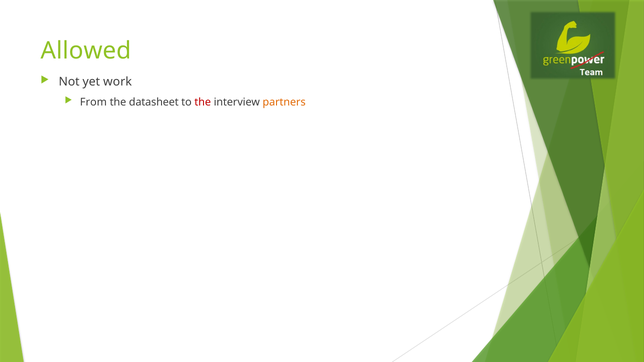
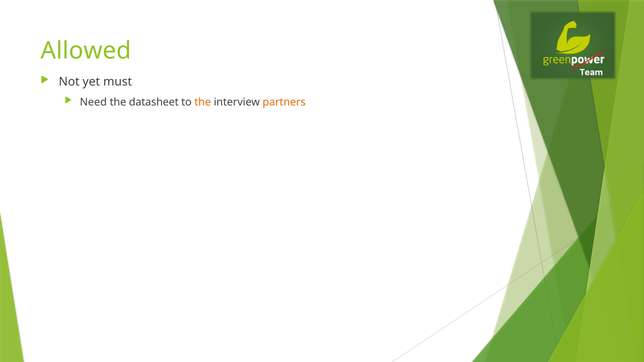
work: work -> must
From: From -> Need
the at (203, 102) colour: red -> orange
